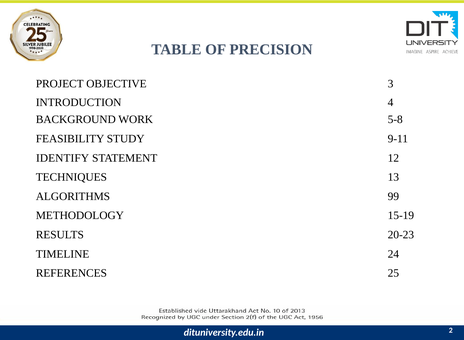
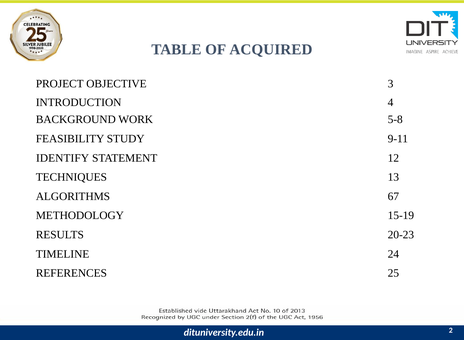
PRECISION: PRECISION -> ACQUIRED
99: 99 -> 67
